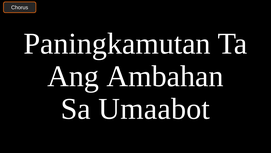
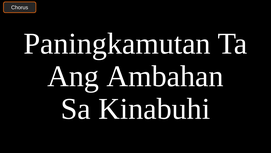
Umaabot: Umaabot -> Kinabuhi
